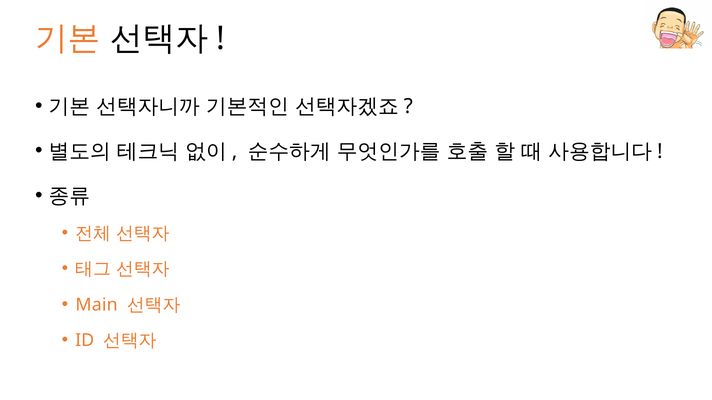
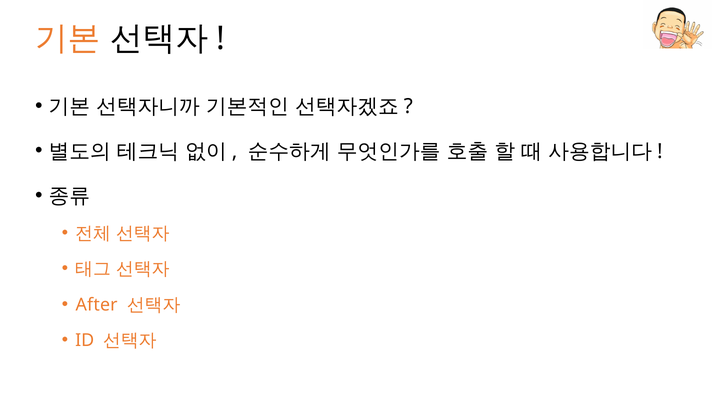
Main: Main -> After
